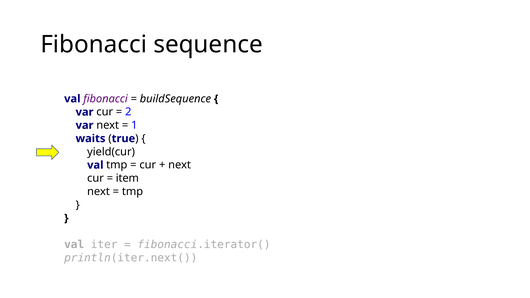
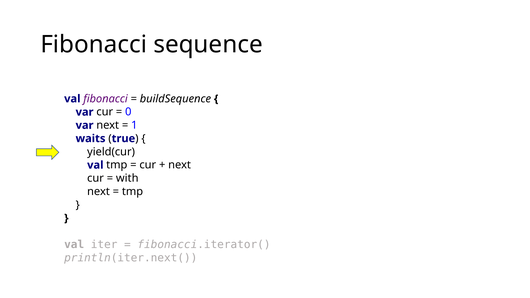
2: 2 -> 0
item: item -> with
